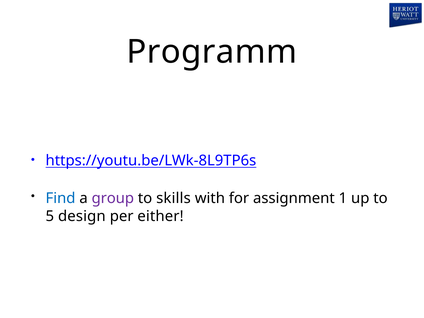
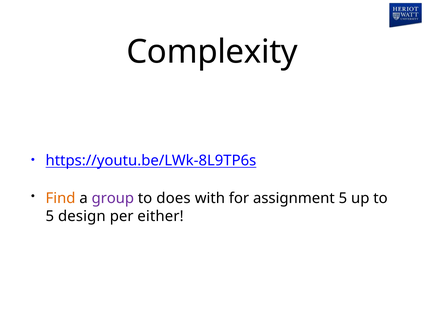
Programm: Programm -> Complexity
Find colour: blue -> orange
skills: skills -> does
assignment 1: 1 -> 5
